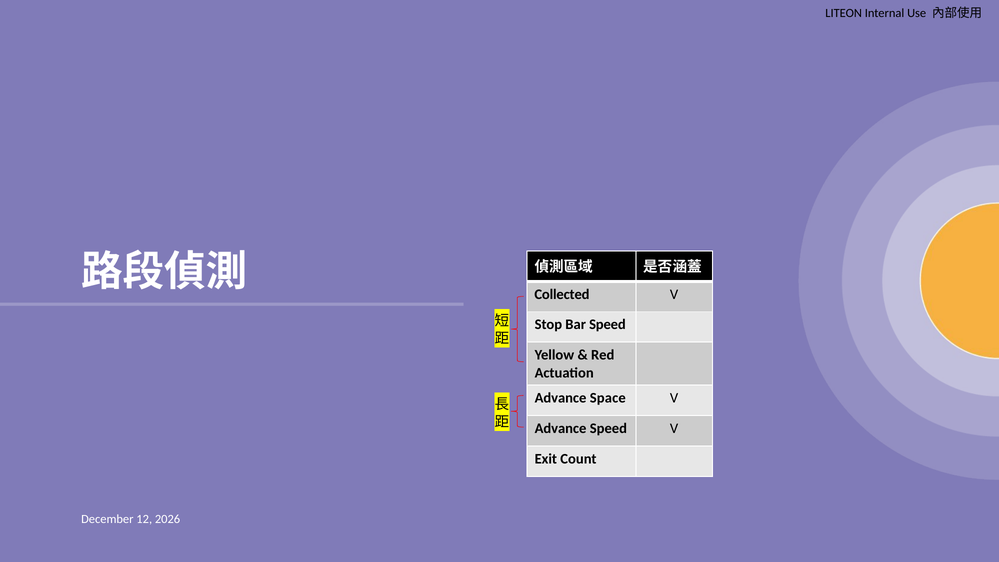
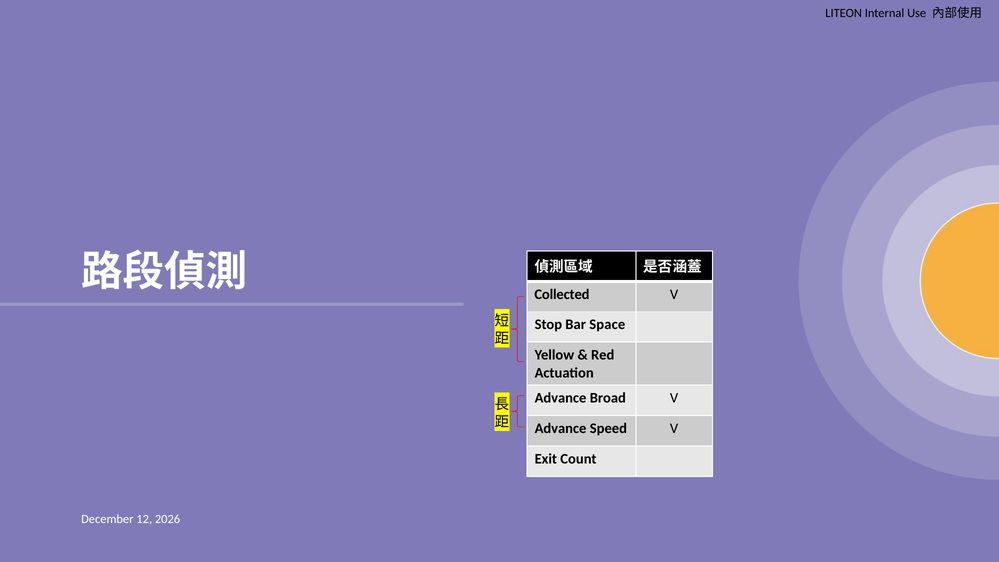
Bar Speed: Speed -> Space
Space: Space -> Broad
